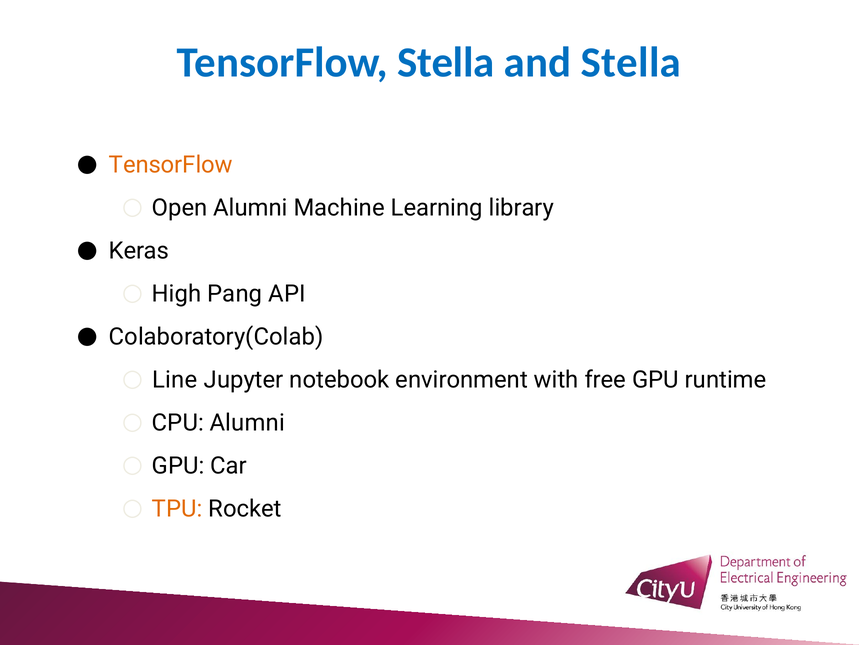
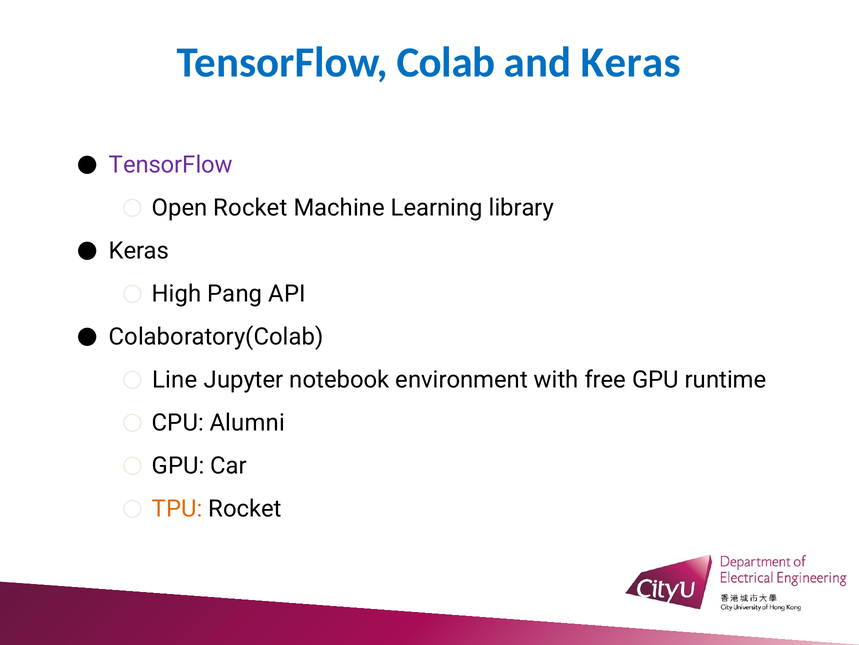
TensorFlow Stella: Stella -> Colab
and Stella: Stella -> Keras
TensorFlow at (171, 165) colour: orange -> purple
Open Alumni: Alumni -> Rocket
